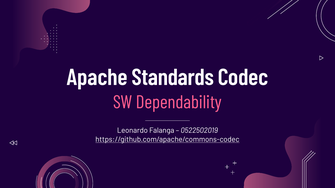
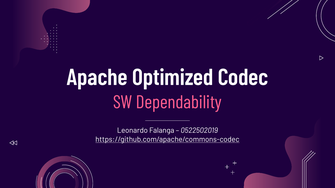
Standards: Standards -> Optimized
